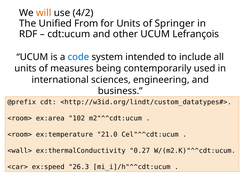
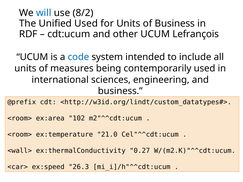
will colour: orange -> blue
4/2: 4/2 -> 8/2
Unified From: From -> Used
of Springer: Springer -> Business
